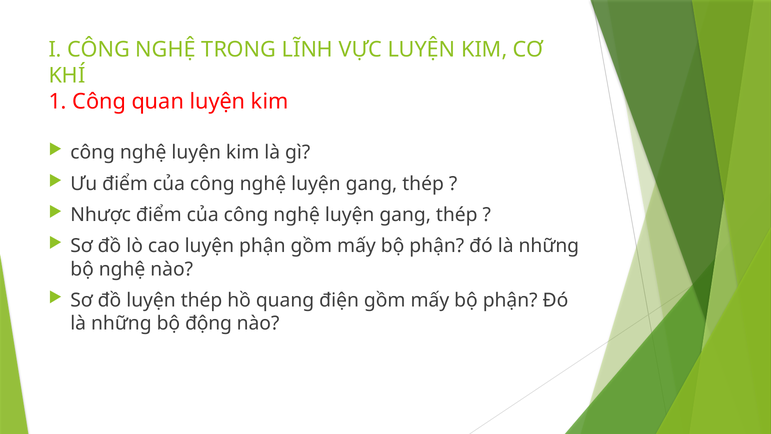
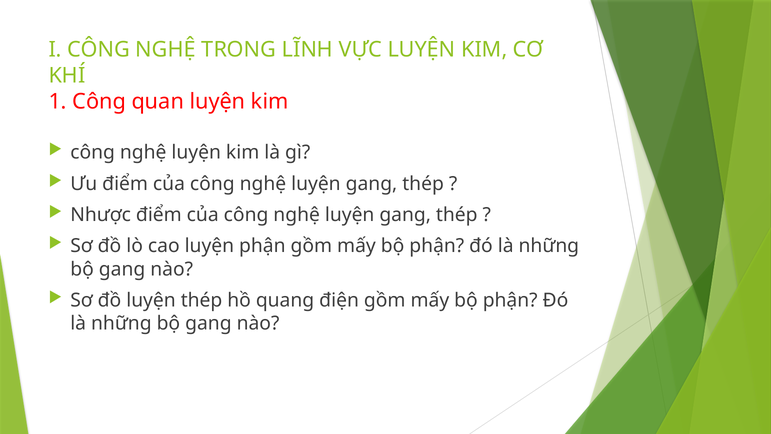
nghệ at (122, 269): nghệ -> gang
động at (209, 323): động -> gang
